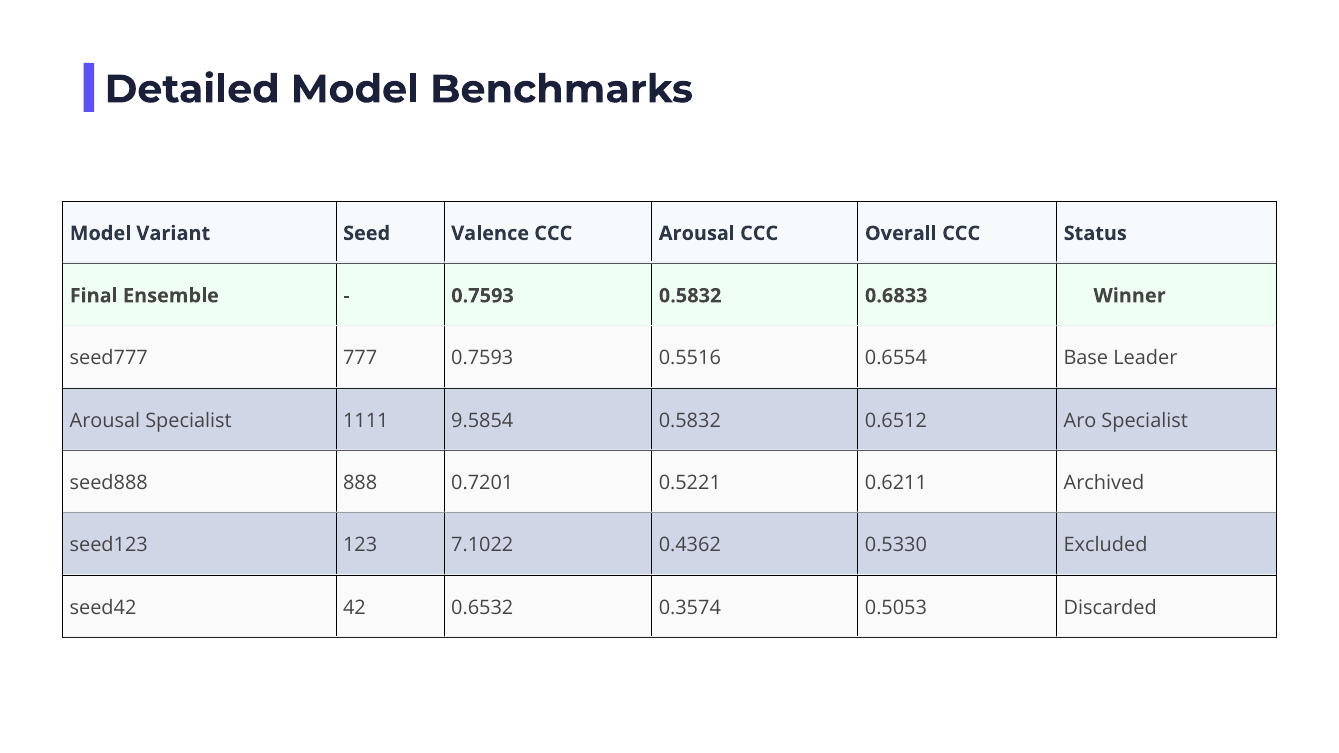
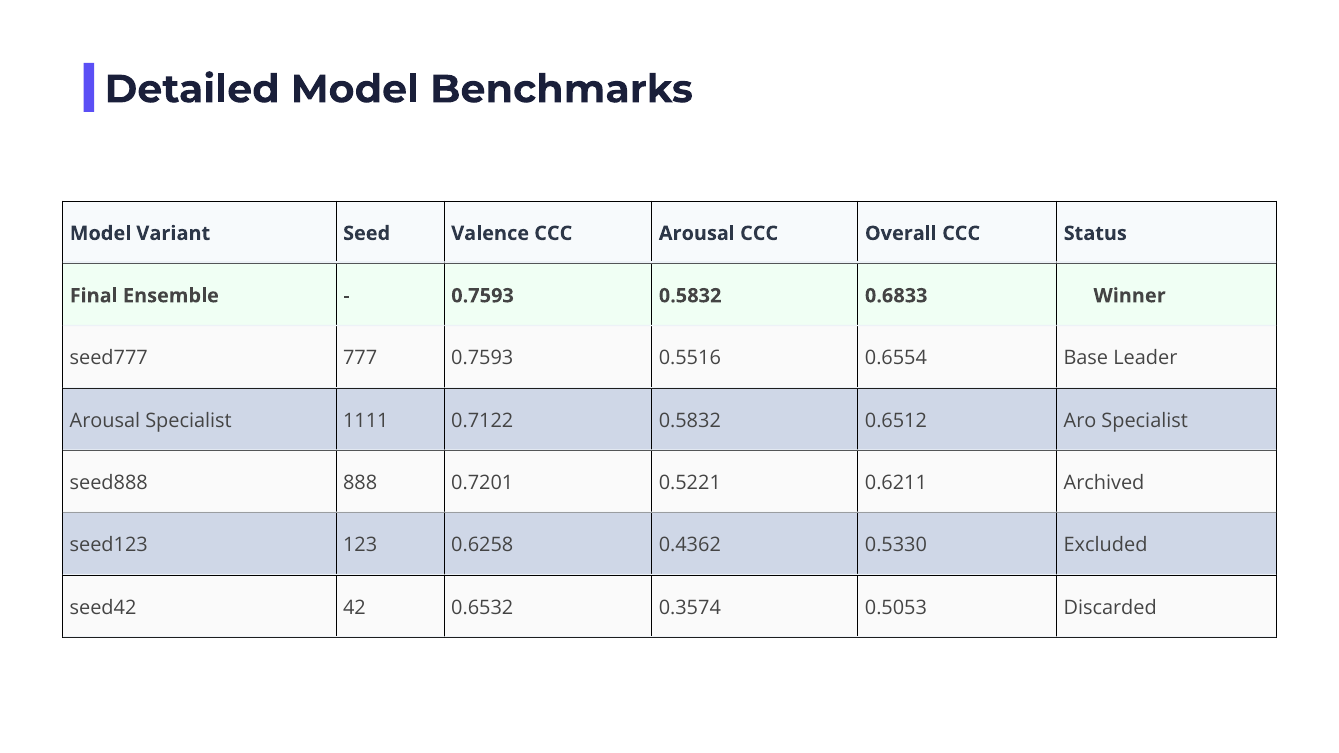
9.5854: 9.5854 -> 0.7122
7.1022: 7.1022 -> 0.6258
